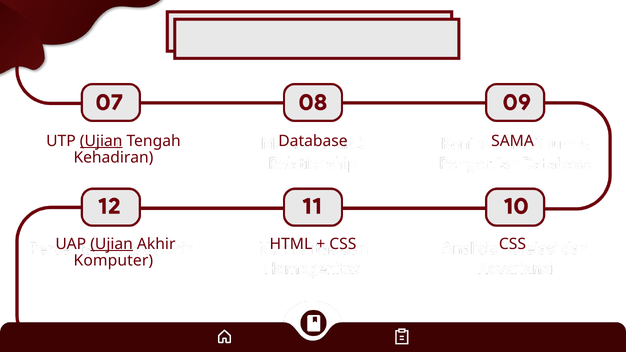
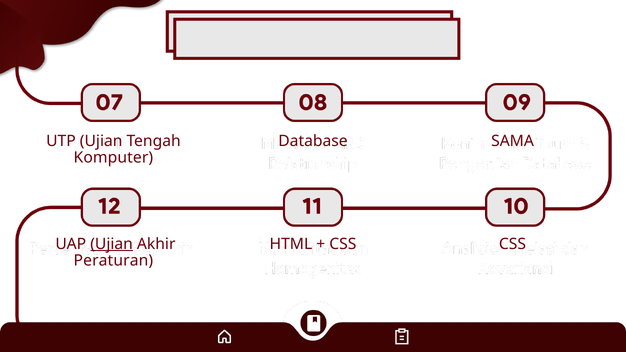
Ujian at (101, 141) underline: present -> none
Kehadiran: Kehadiran -> Komputer
Komputer: Komputer -> Peraturan
